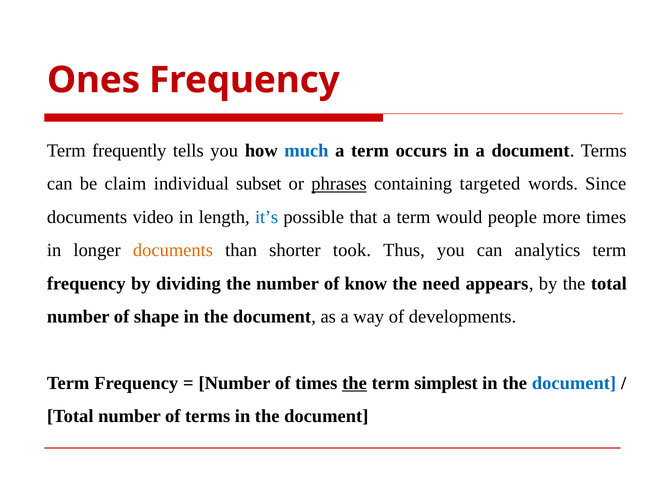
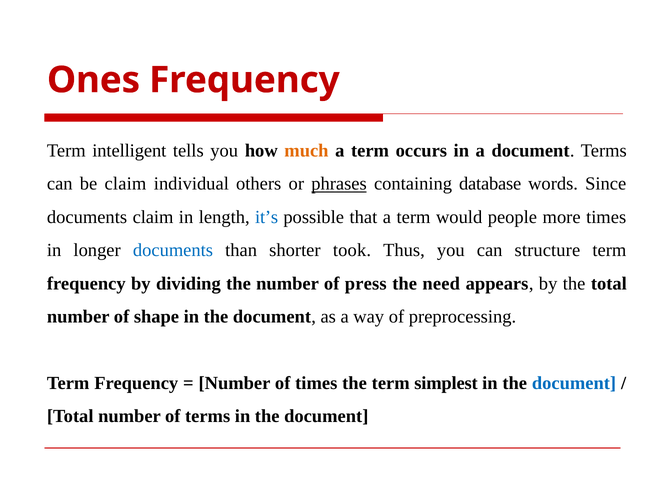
frequently: frequently -> intelligent
much colour: blue -> orange
subset: subset -> others
targeted: targeted -> database
documents video: video -> claim
documents at (173, 251) colour: orange -> blue
analytics: analytics -> structure
know: know -> press
developments: developments -> preprocessing
the at (355, 384) underline: present -> none
